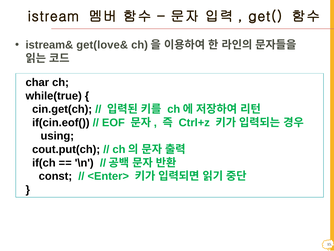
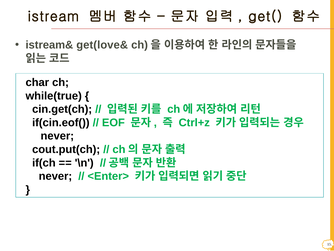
using at (57, 136): using -> never
const at (55, 176): const -> never
